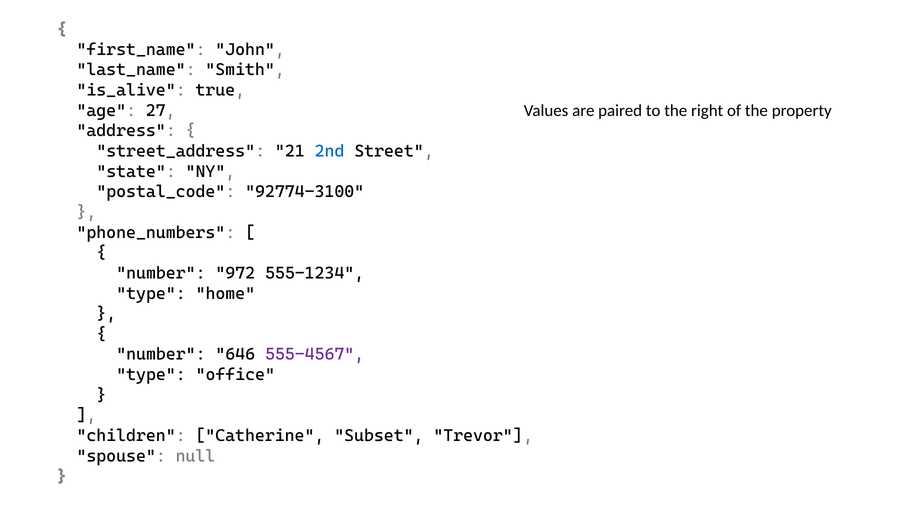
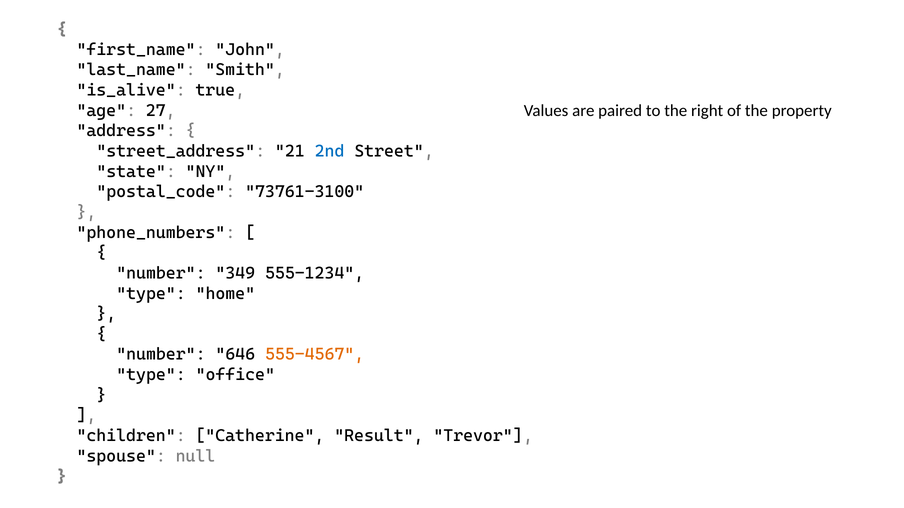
92774-3100: 92774-3100 -> 73761-3100
972: 972 -> 349
555-4567 colour: purple -> orange
Subset: Subset -> Result
